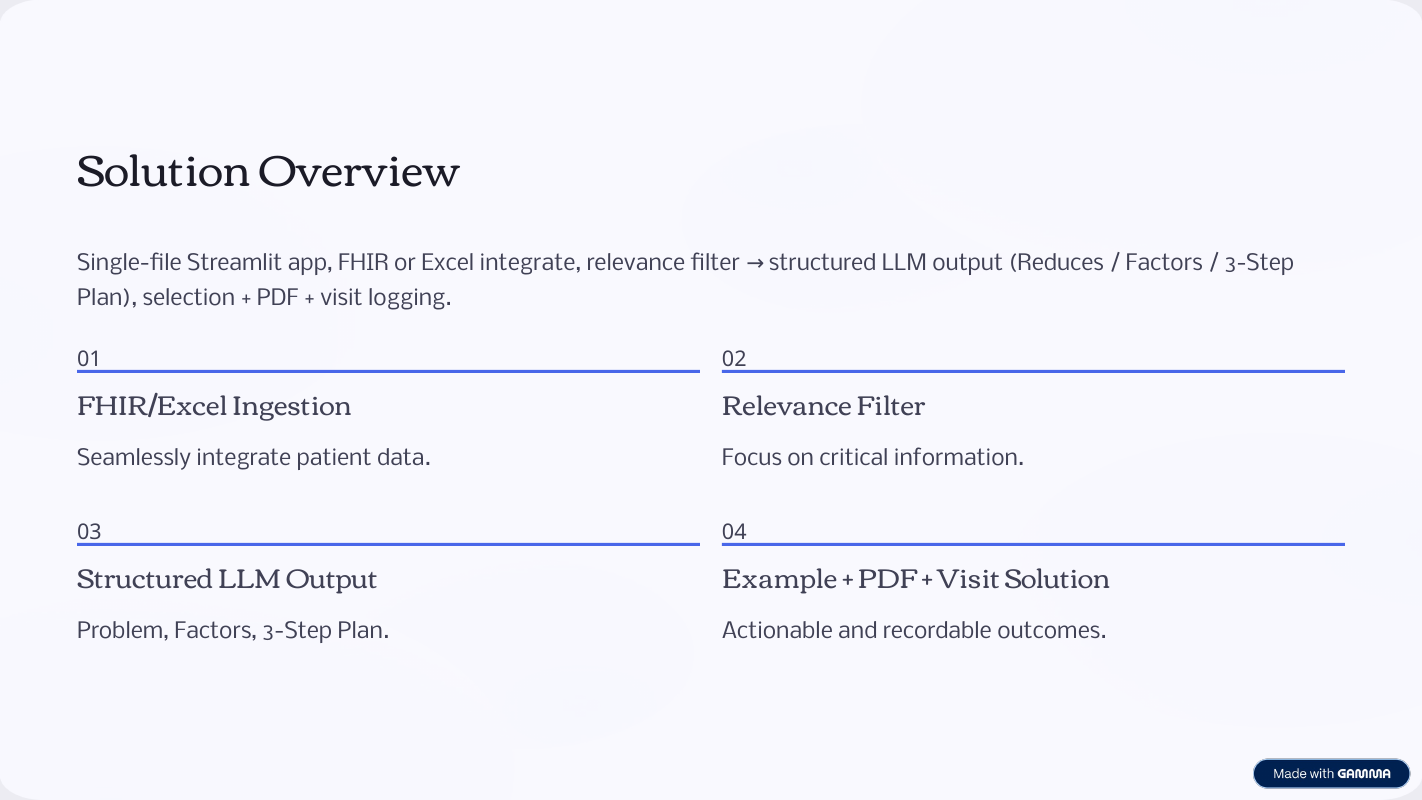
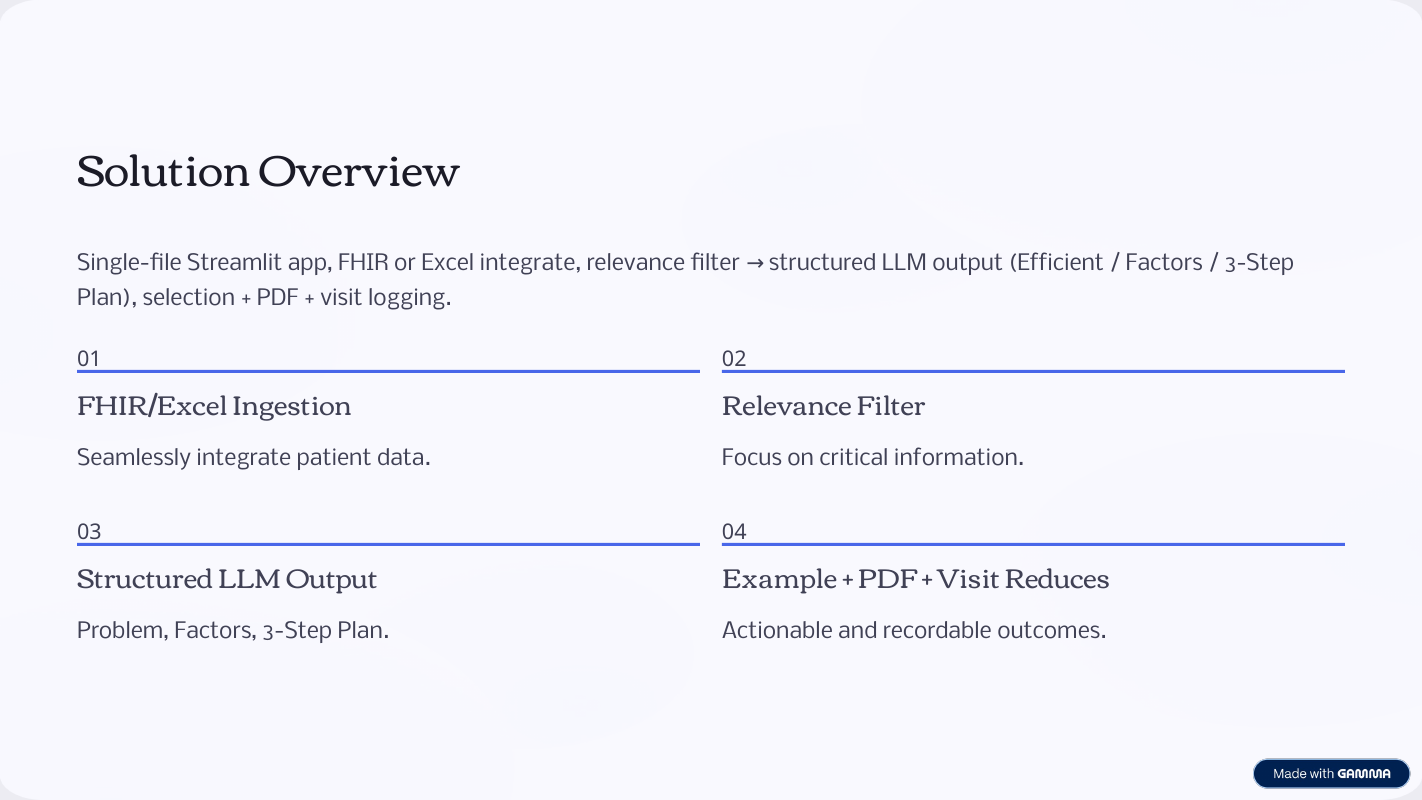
Reduces: Reduces -> Efficient
Visit Solution: Solution -> Reduces
